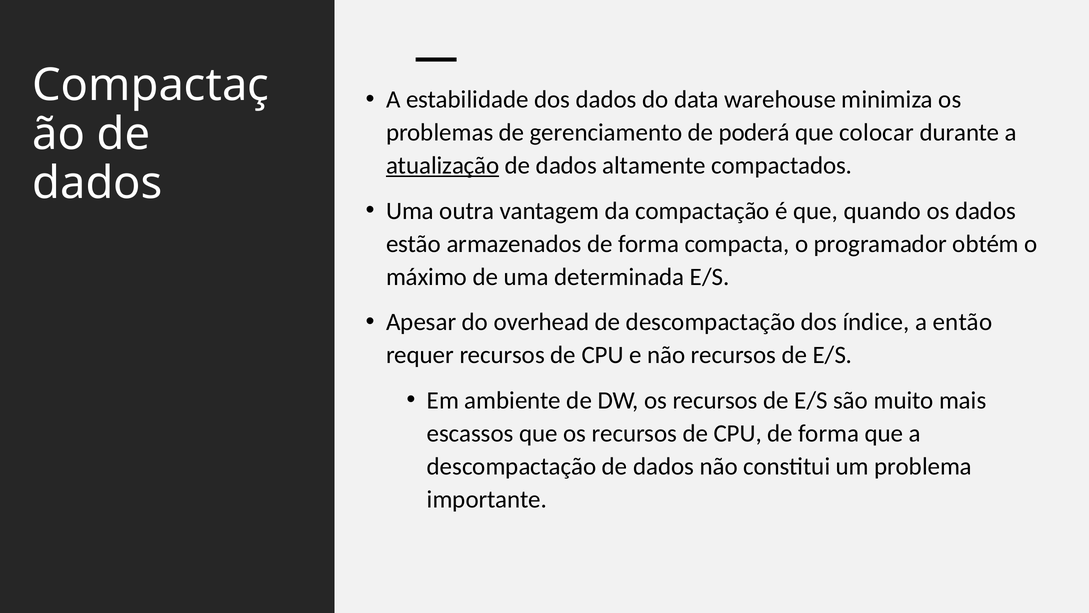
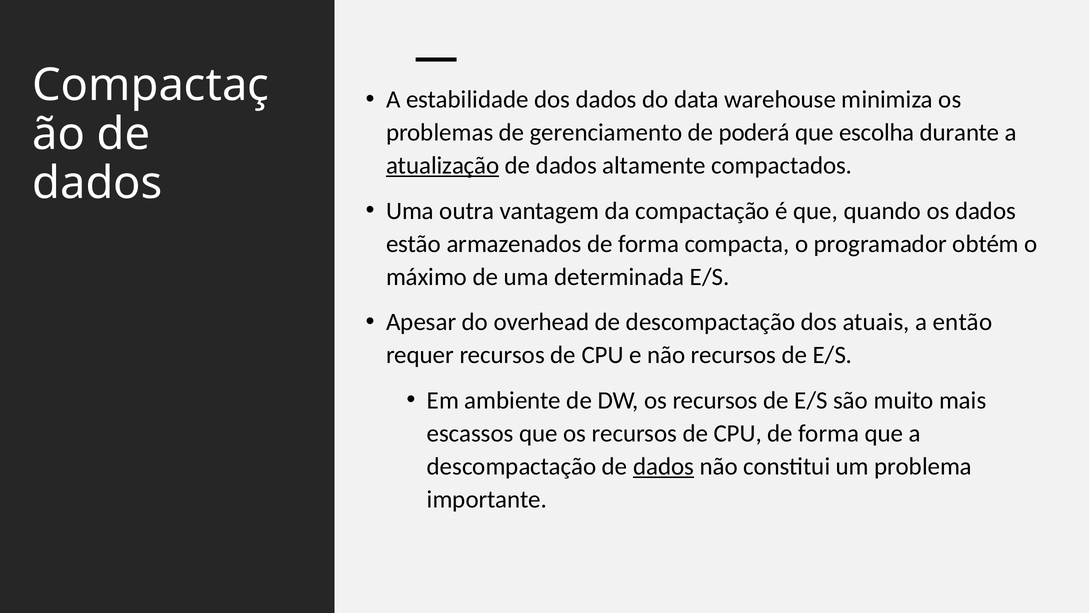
colocar: colocar -> escolha
índice: índice -> atuais
dados at (663, 466) underline: none -> present
